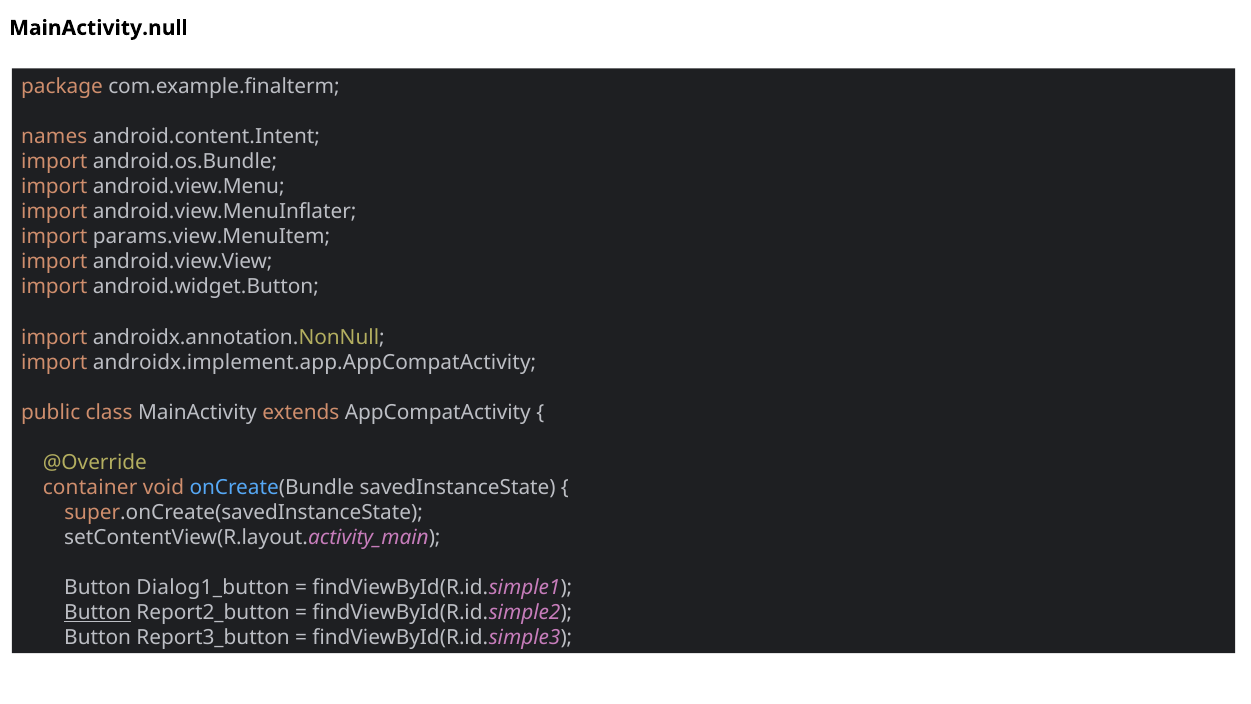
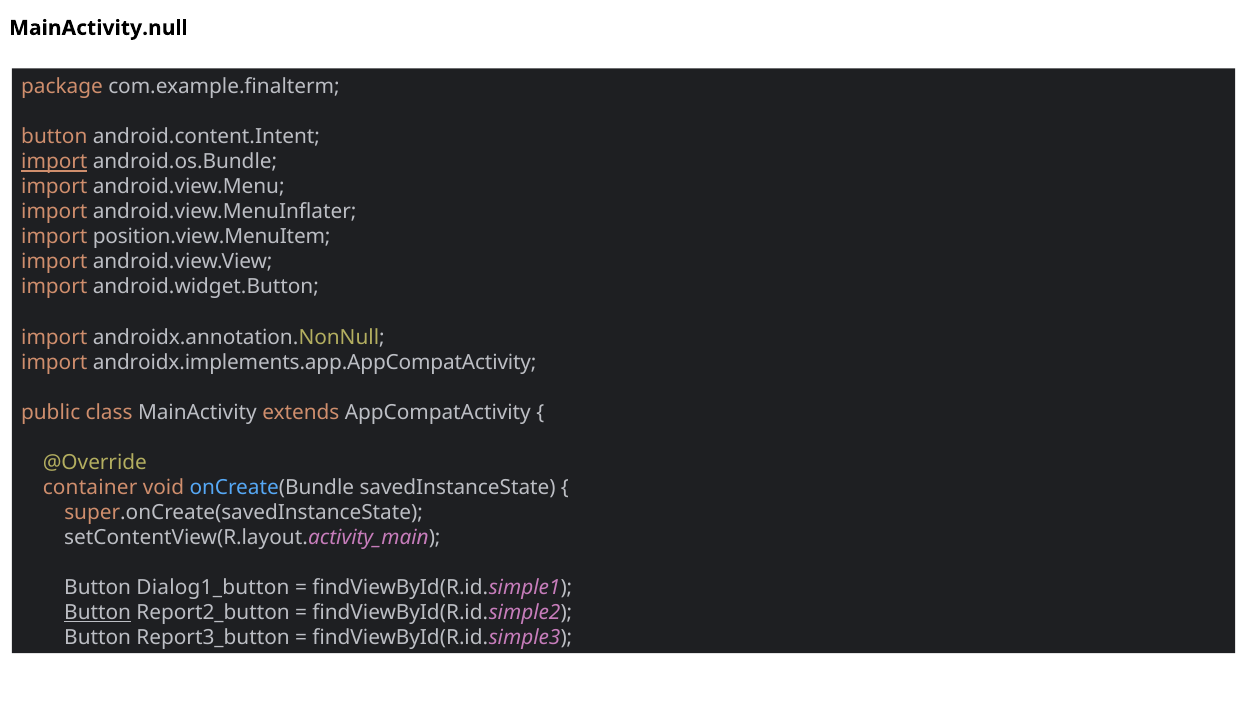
names at (54, 137): names -> button
import at (54, 162) underline: none -> present
params.view.MenuItem: params.view.MenuItem -> position.view.MenuItem
androidx.implement.app.AppCompatActivity: androidx.implement.app.AppCompatActivity -> androidx.implements.app.AppCompatActivity
